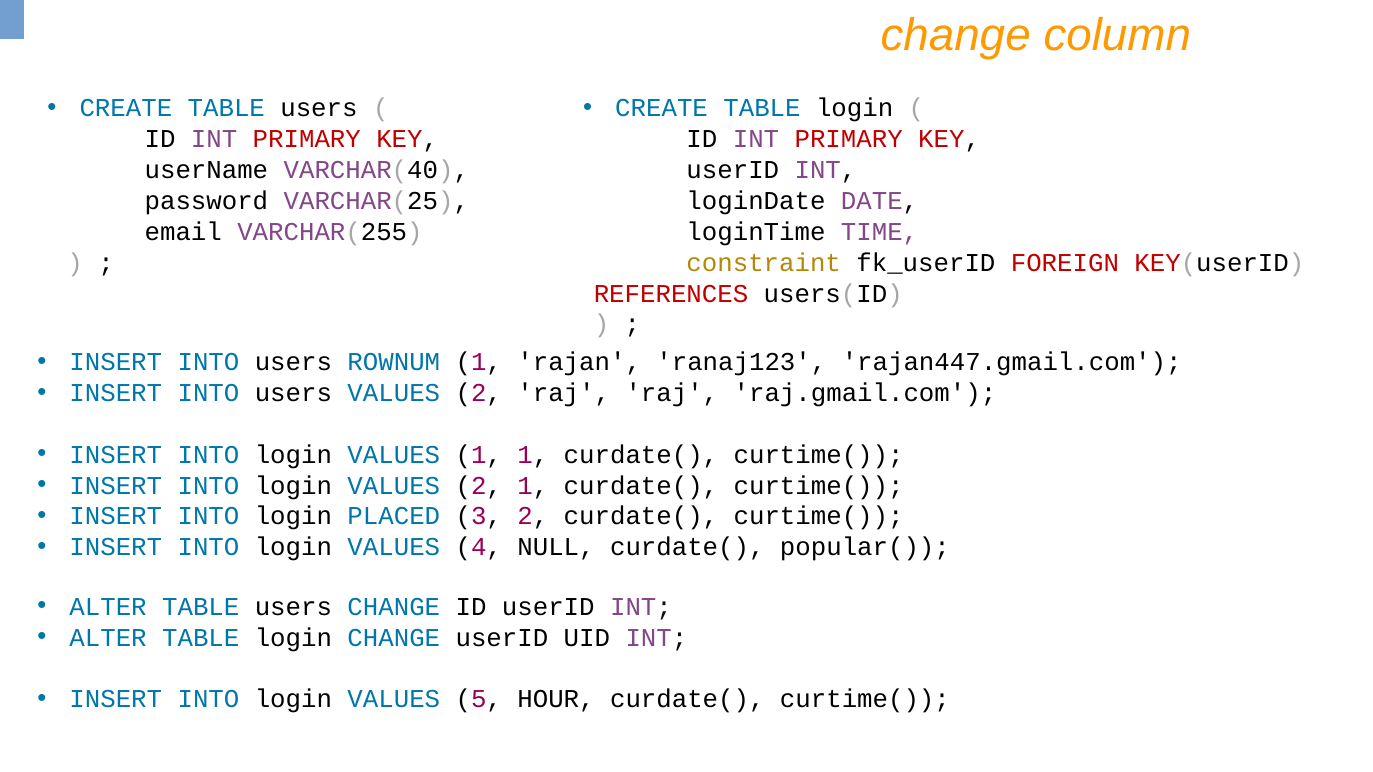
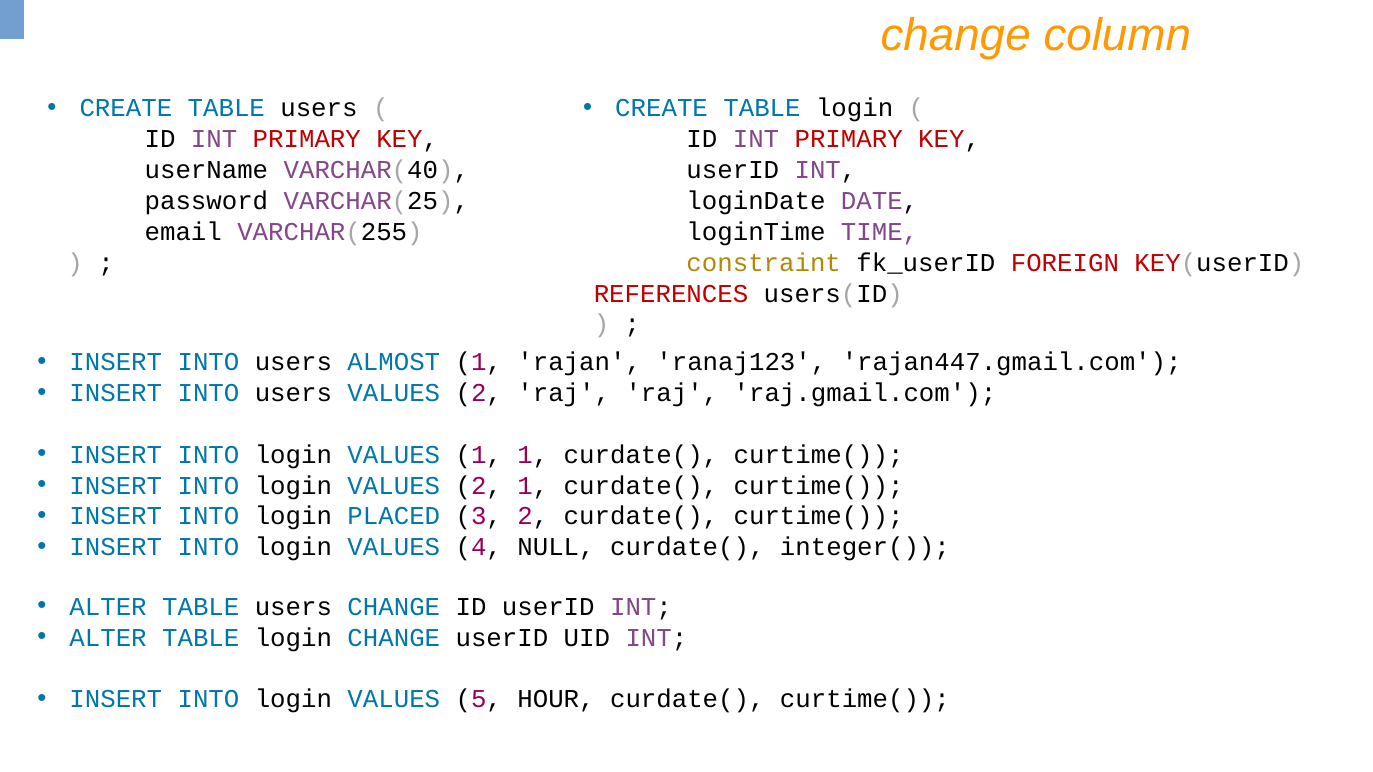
ROWNUM: ROWNUM -> ALMOST
popular(: popular( -> integer(
